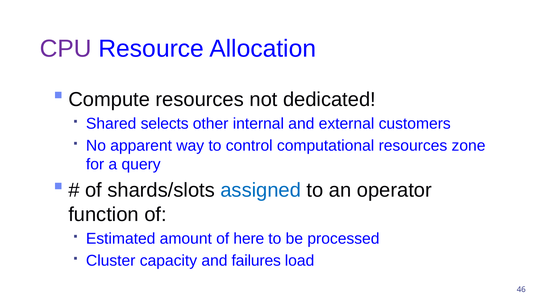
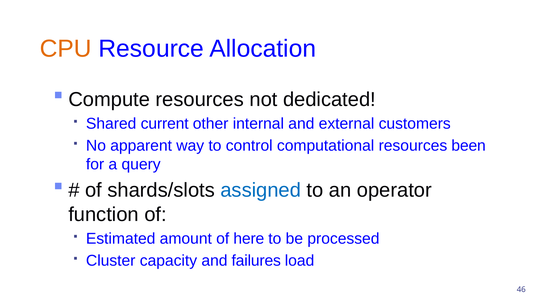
CPU colour: purple -> orange
selects: selects -> current
zone: zone -> been
